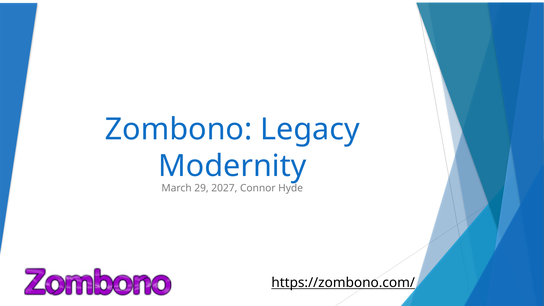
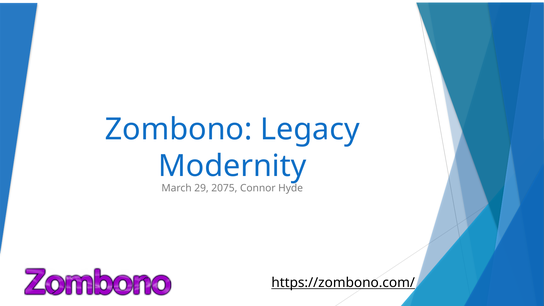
2027: 2027 -> 2075
